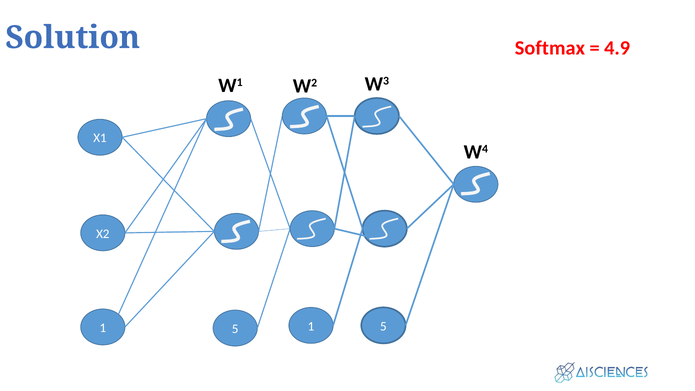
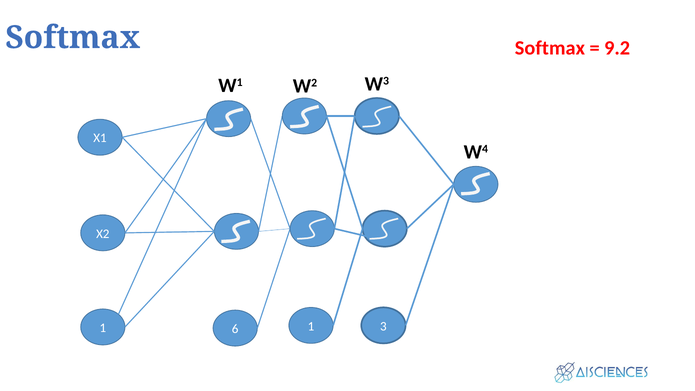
Solution at (73, 38): Solution -> Softmax
4.9: 4.9 -> 9.2
5 at (235, 329): 5 -> 6
5 at (383, 326): 5 -> 3
